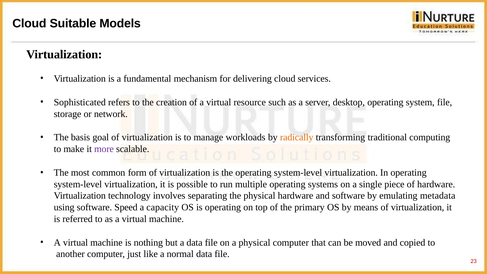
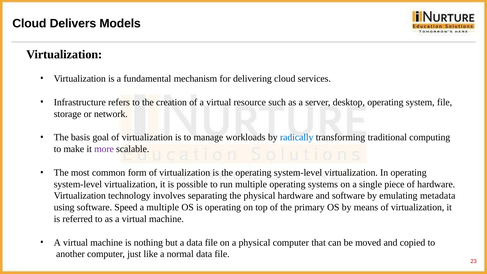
Suitable: Suitable -> Delivers
Sophisticated: Sophisticated -> Infrastructure
radically colour: orange -> blue
a capacity: capacity -> multiple
